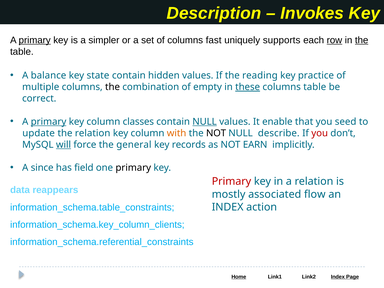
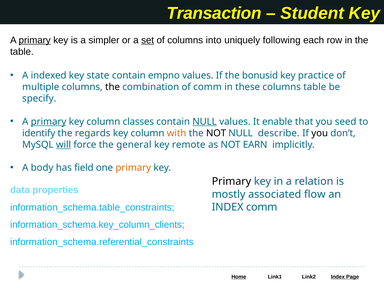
Description: Description -> Transaction
Invokes: Invokes -> Student
set underline: none -> present
fast: fast -> into
supports: supports -> following
row underline: present -> none
the at (362, 40) underline: present -> none
balance: balance -> indexed
hidden: hidden -> empno
reading: reading -> bonusid
of empty: empty -> comm
these underline: present -> none
correct: correct -> specify
update: update -> identify
the relation: relation -> regards
you at (320, 133) colour: red -> black
records: records -> remote
since: since -> body
primary at (133, 168) colour: black -> orange
Primary at (231, 181) colour: red -> black
reappears: reappears -> properties
INDEX action: action -> comm
